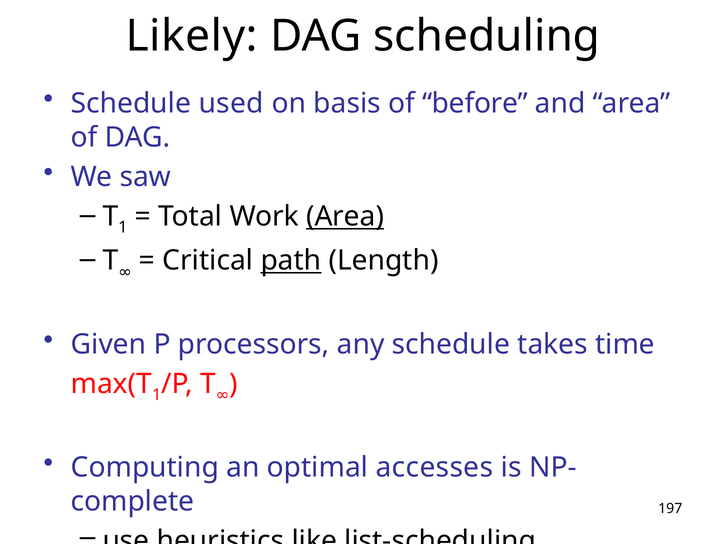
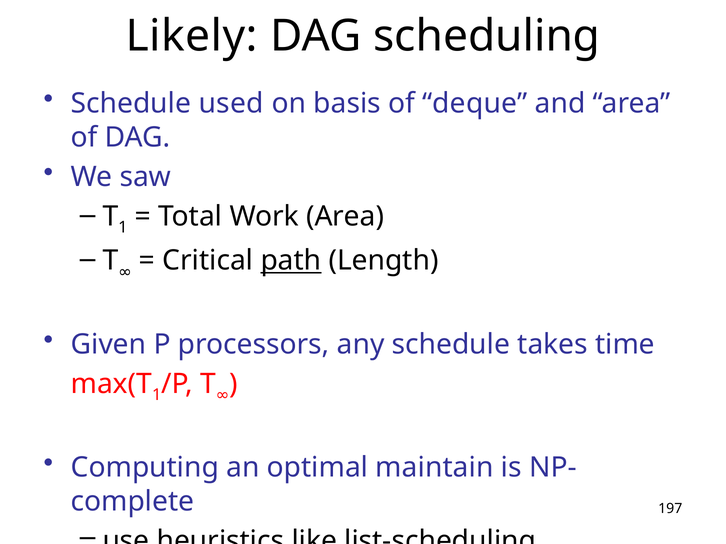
before: before -> deque
Area at (345, 217) underline: present -> none
accesses: accesses -> maintain
